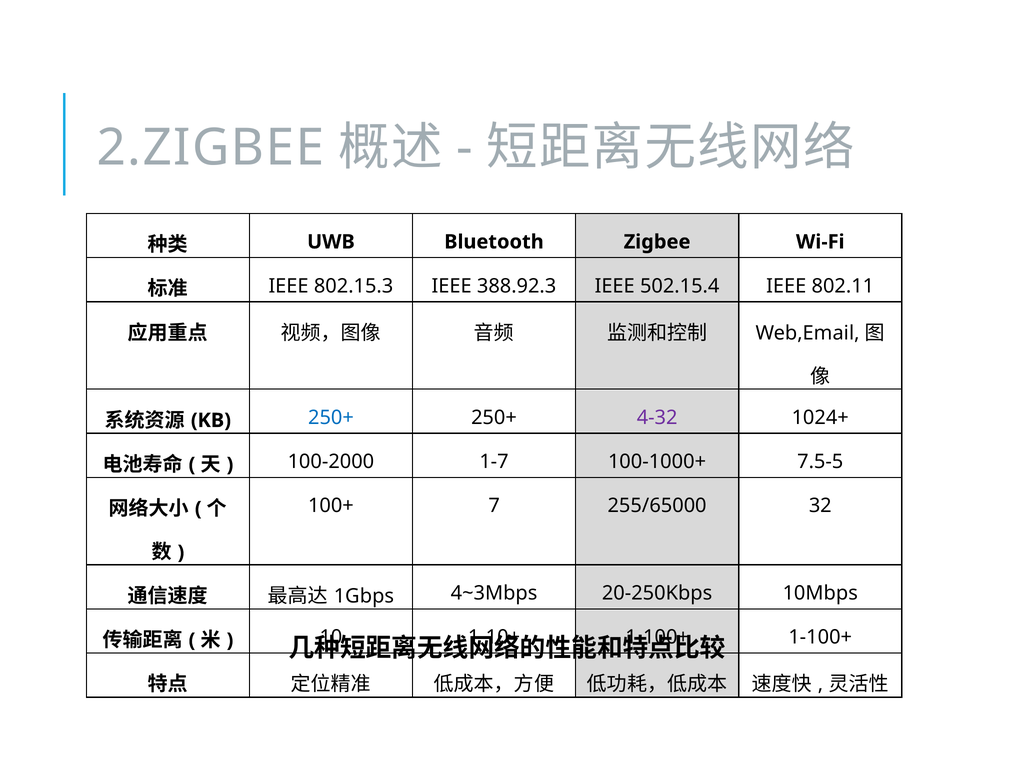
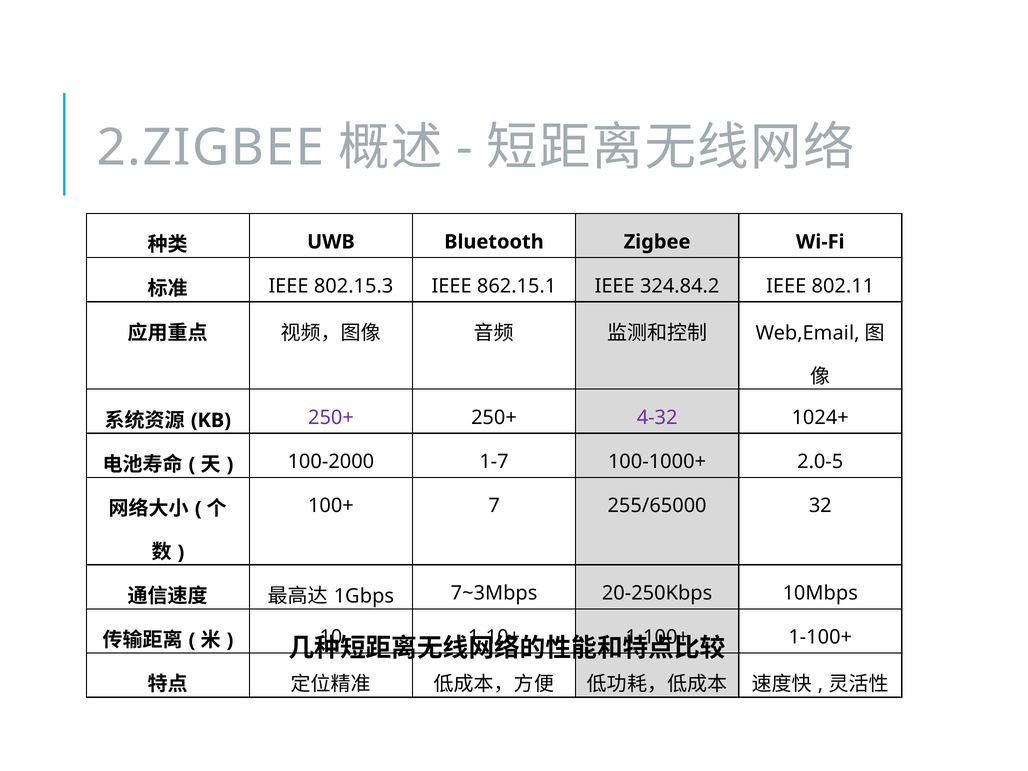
388.92.3: 388.92.3 -> 862.15.1
502.15.4: 502.15.4 -> 324.84.2
250+ at (331, 418) colour: blue -> purple
7.5-5: 7.5-5 -> 2.0-5
4~3Mbps: 4~3Mbps -> 7~3Mbps
